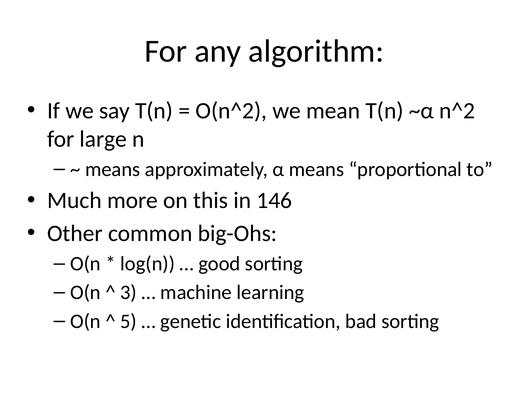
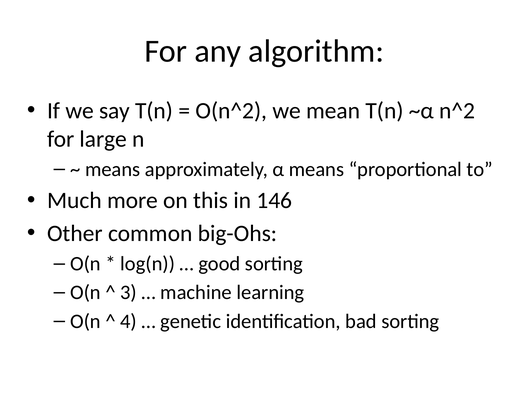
5: 5 -> 4
